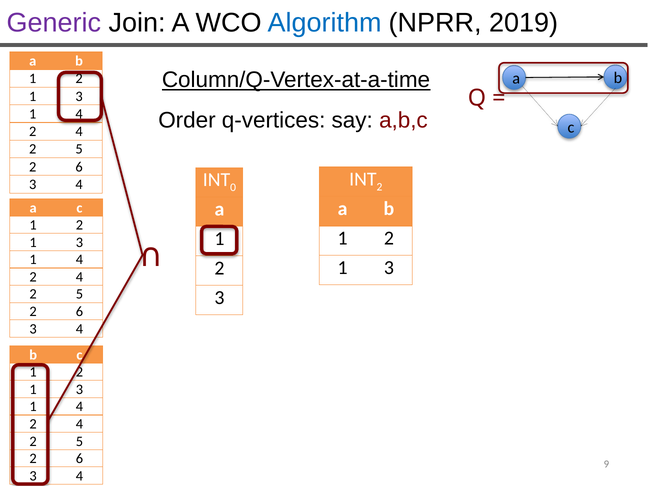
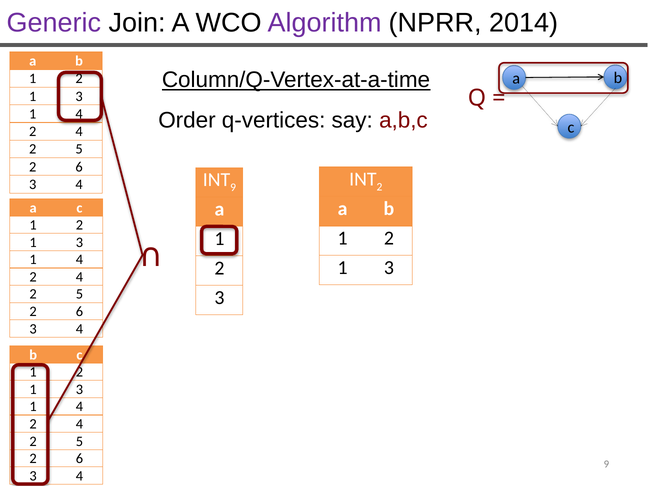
Algorithm colour: blue -> purple
2019: 2019 -> 2014
0 at (233, 188): 0 -> 9
